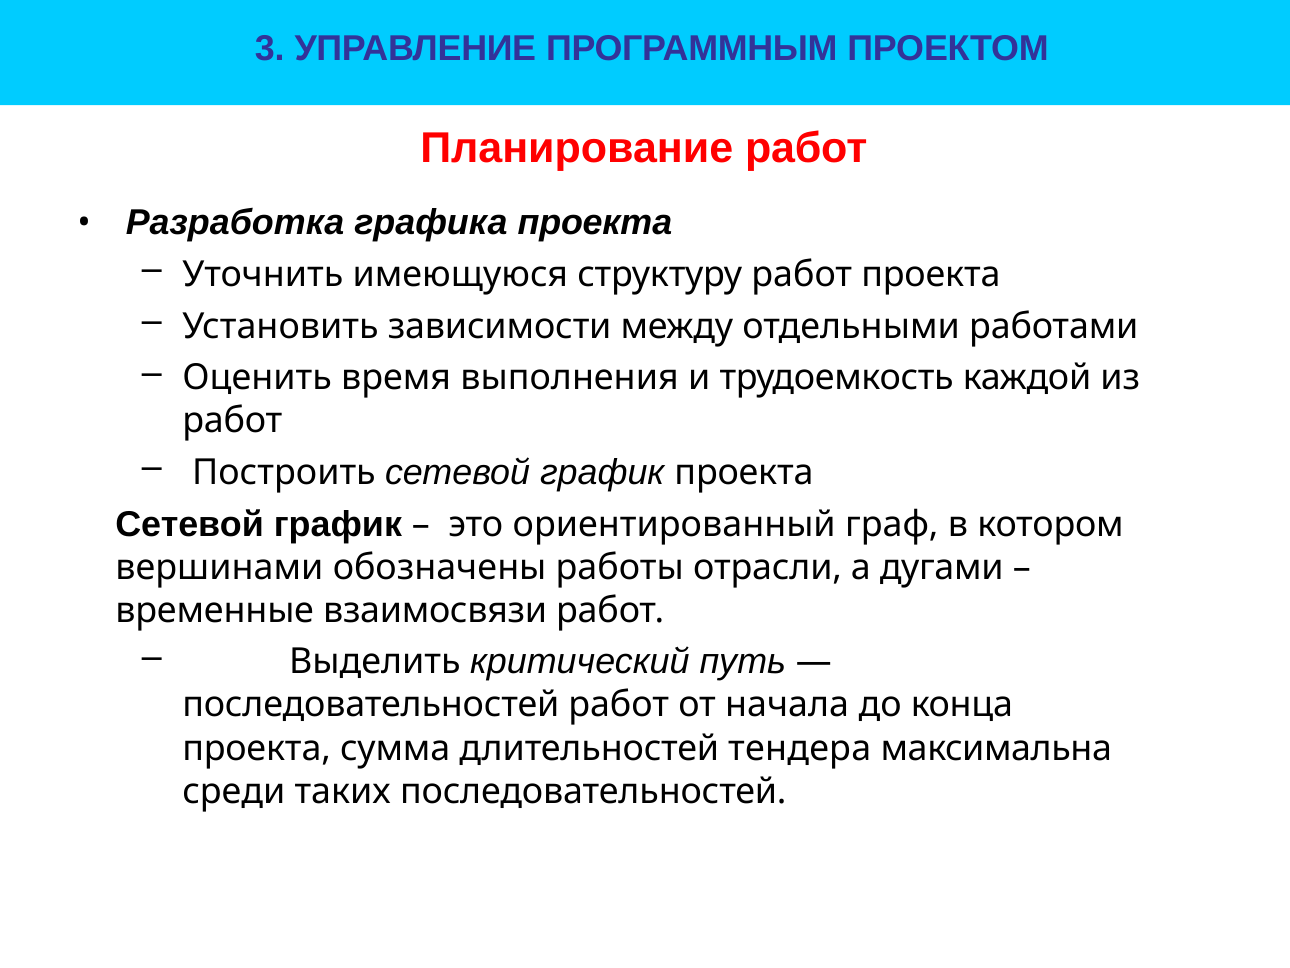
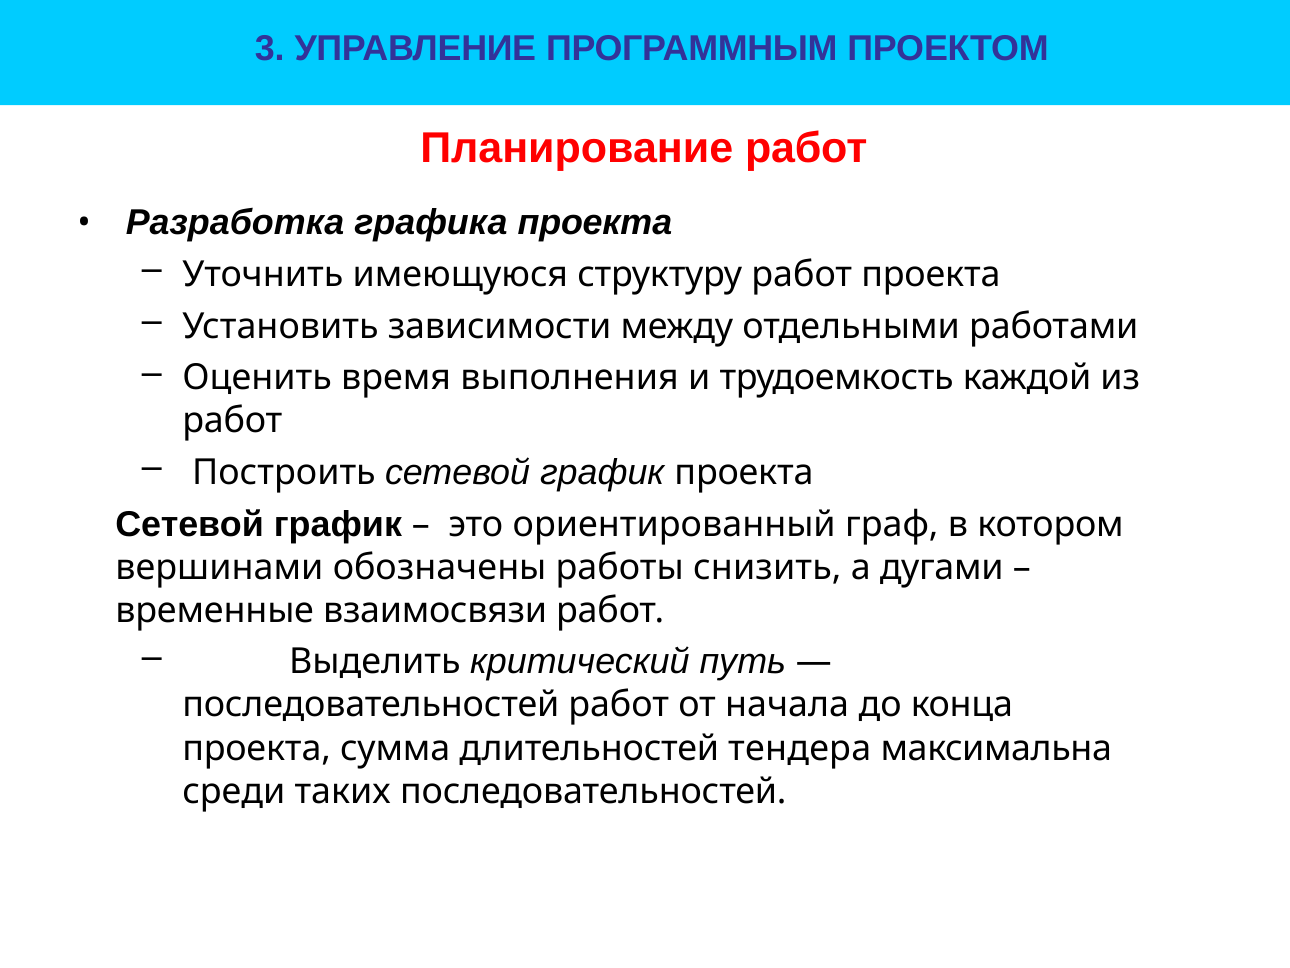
отрасли: отрасли -> снизить
